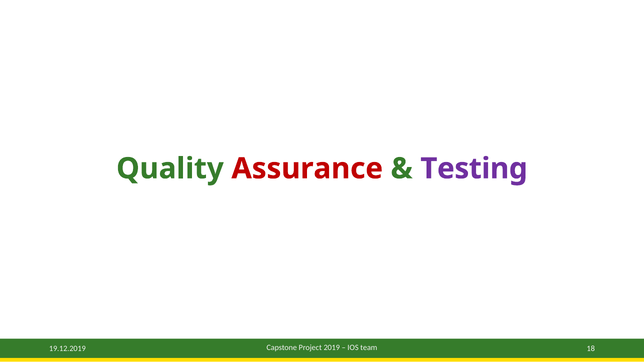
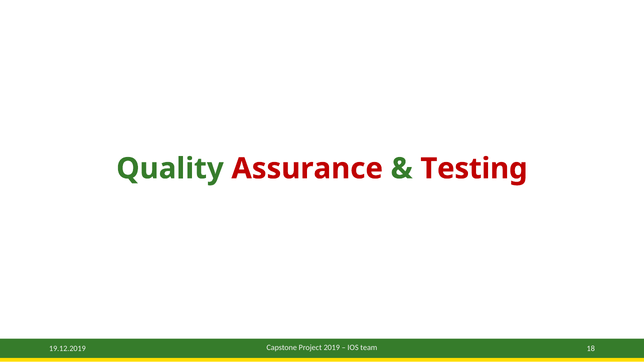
Testing colour: purple -> red
